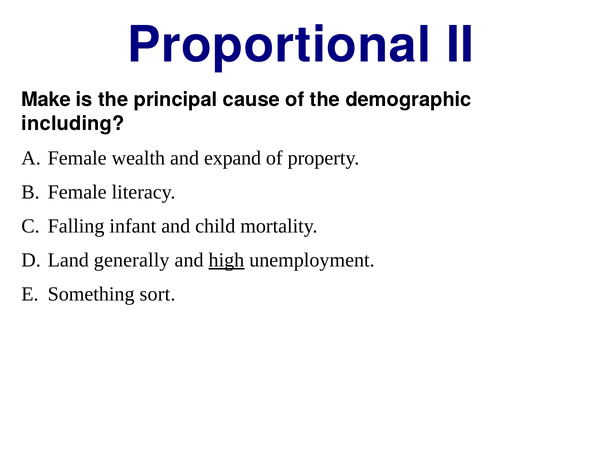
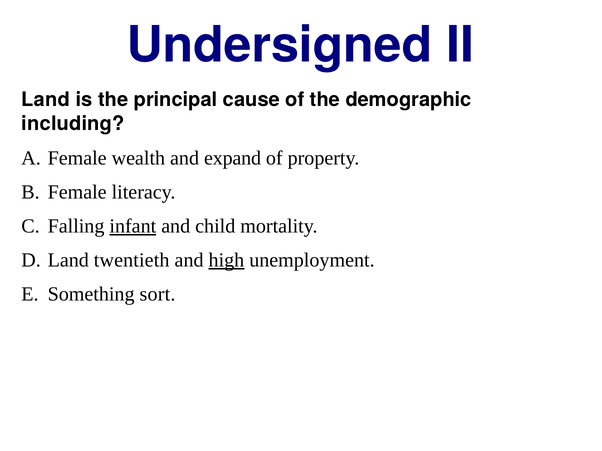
Proportional: Proportional -> Undersigned
Make at (46, 100): Make -> Land
infant underline: none -> present
generally: generally -> twentieth
